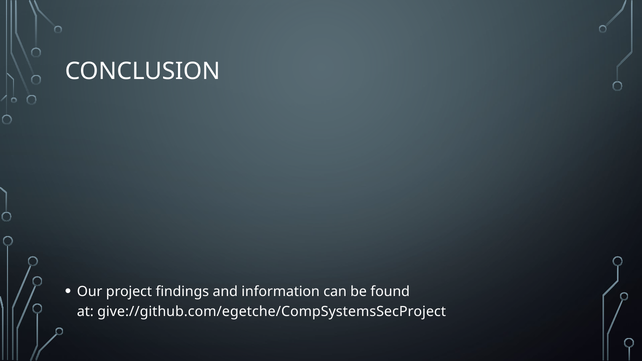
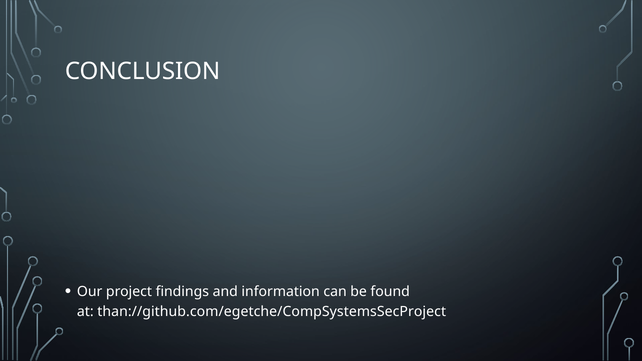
give://github.com/egetche/CompSystemsSecProject: give://github.com/egetche/CompSystemsSecProject -> than://github.com/egetche/CompSystemsSecProject
